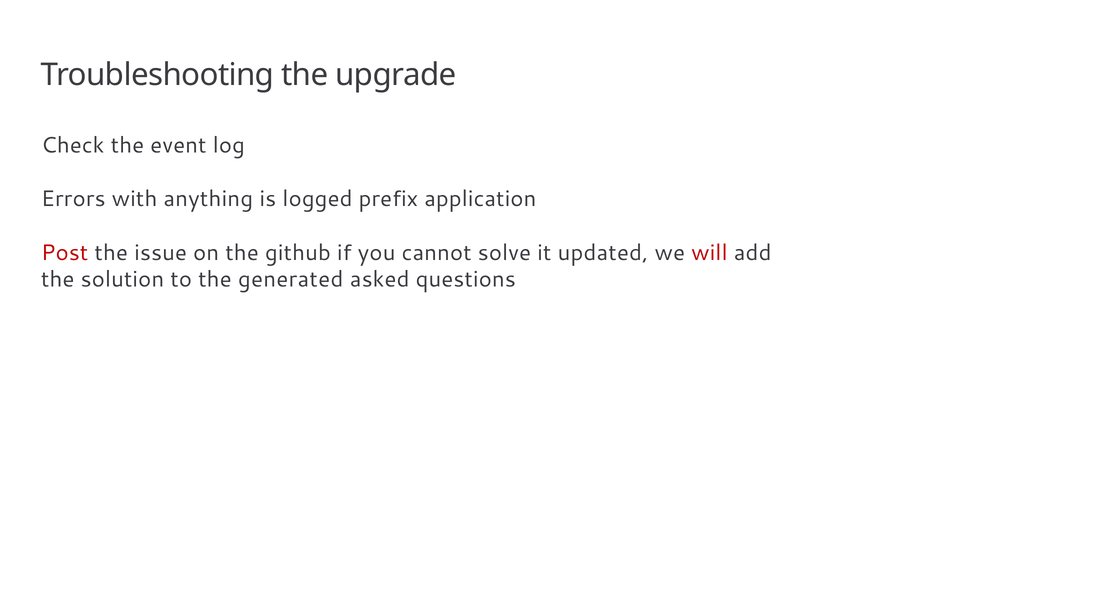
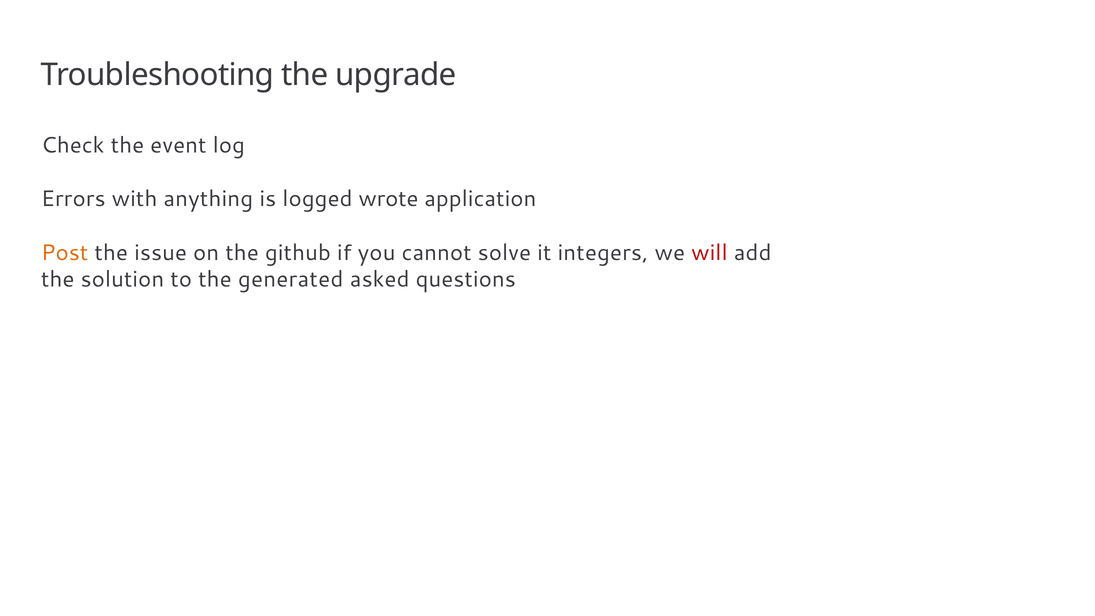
prefix: prefix -> wrote
Post colour: red -> orange
updated: updated -> integers
